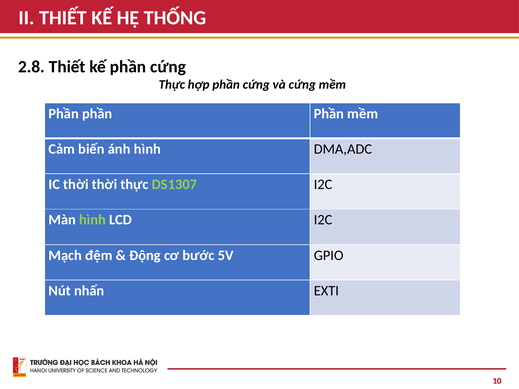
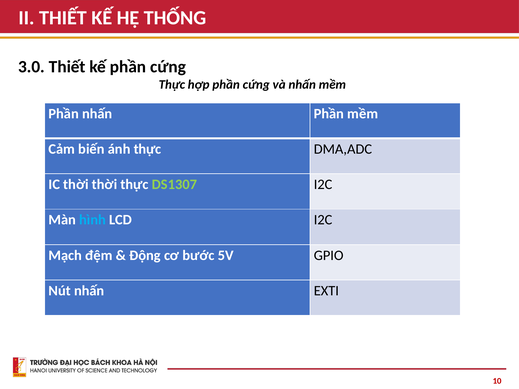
2.8: 2.8 -> 3.0
và cứng: cứng -> nhấn
phần at (97, 114): phần -> nhấn
ánh hình: hình -> thực
hình at (93, 220) colour: light green -> light blue
